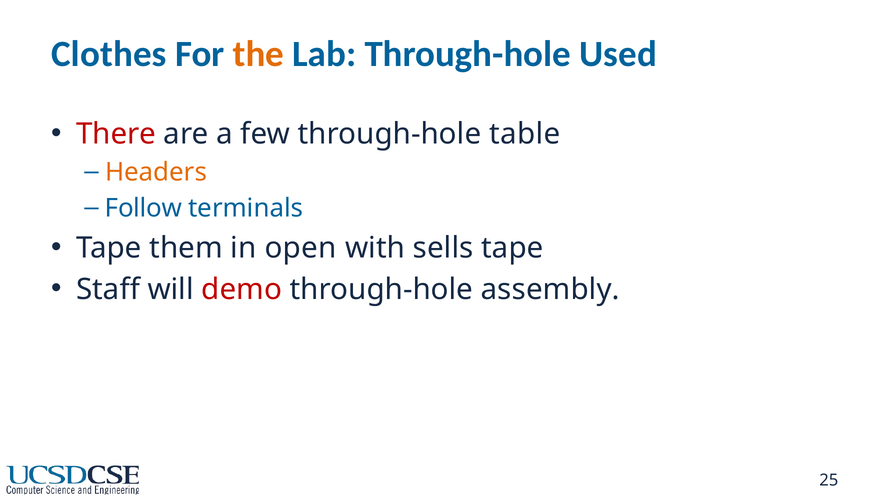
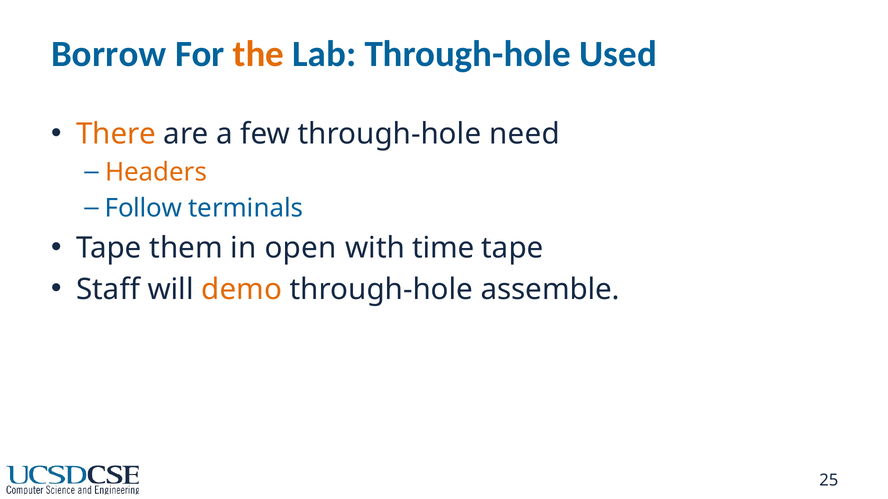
Clothes: Clothes -> Borrow
There colour: red -> orange
table: table -> need
sells: sells -> time
demo colour: red -> orange
assembly: assembly -> assemble
